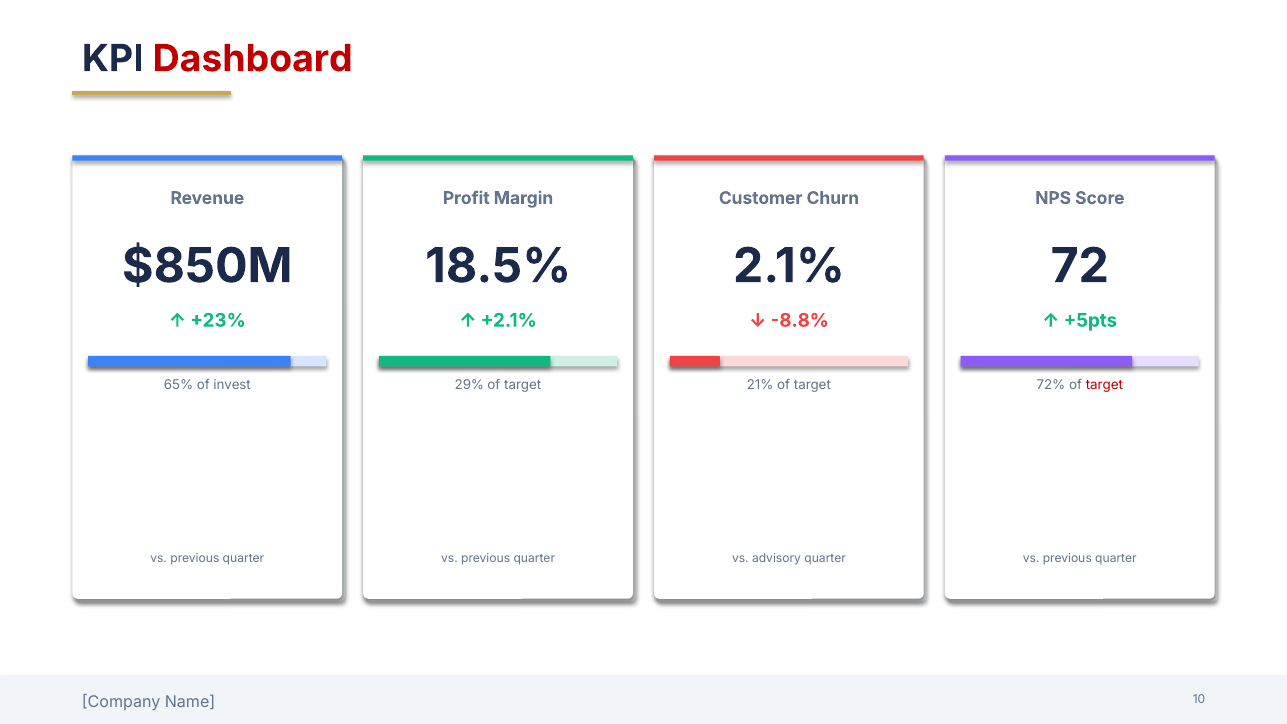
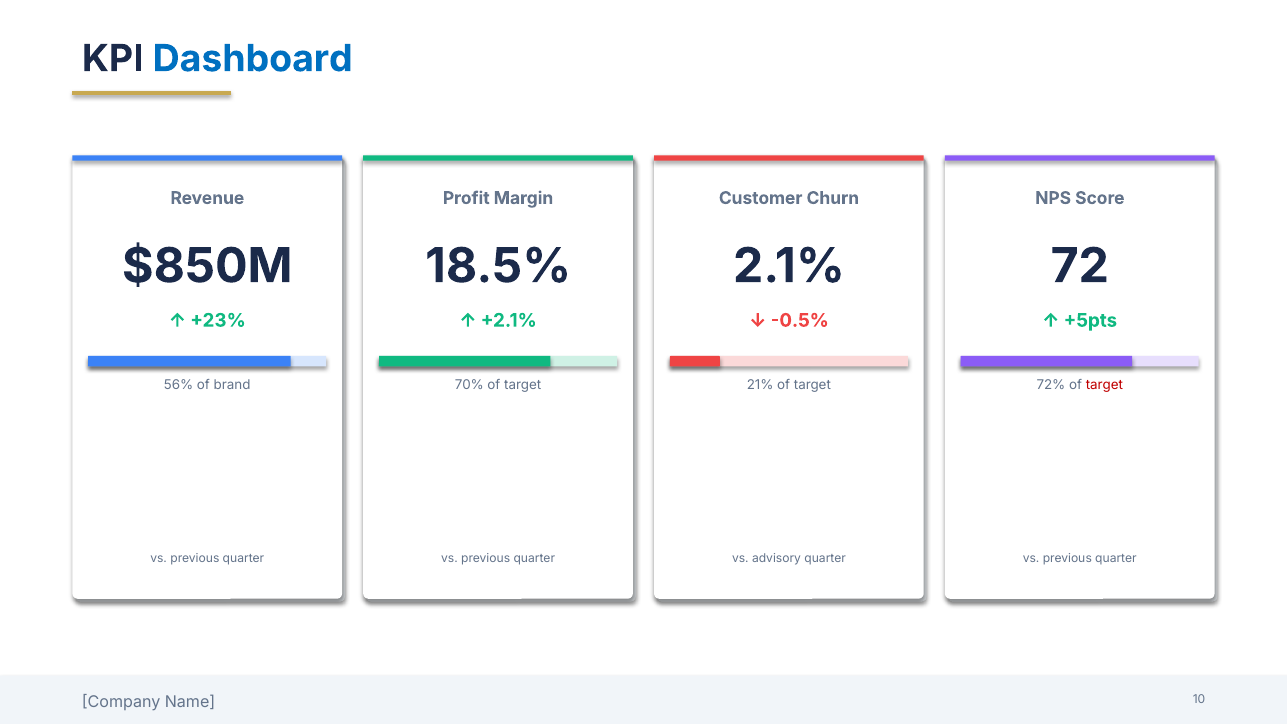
Dashboard colour: red -> blue
-8.8%: -8.8% -> -0.5%
65%: 65% -> 56%
invest: invest -> brand
29%: 29% -> 70%
